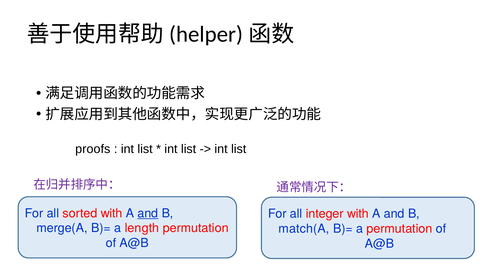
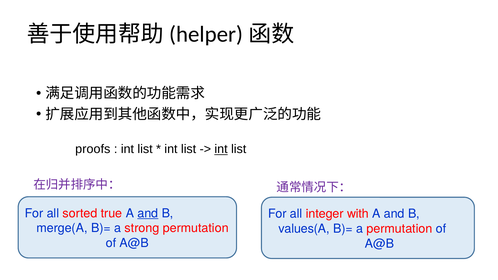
int at (221, 149) underline: none -> present
sorted with: with -> true
length: length -> strong
match(A: match(A -> values(A
